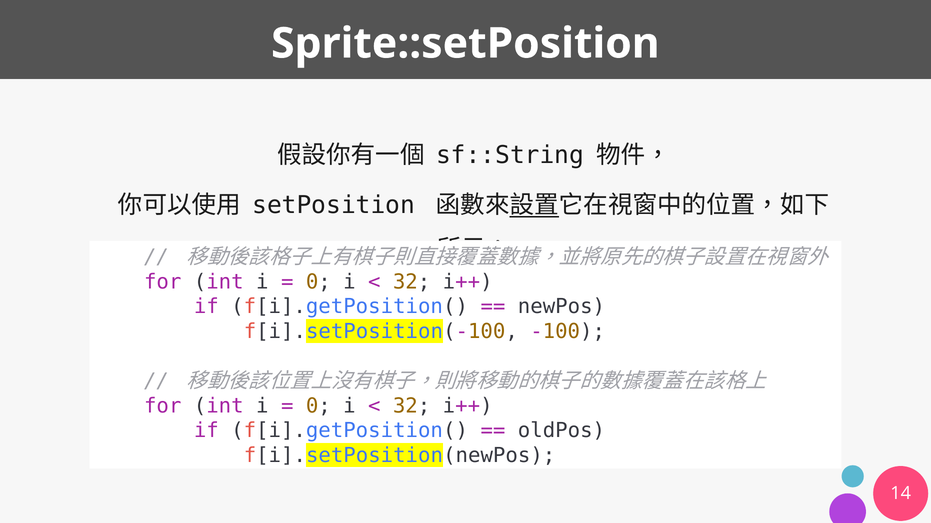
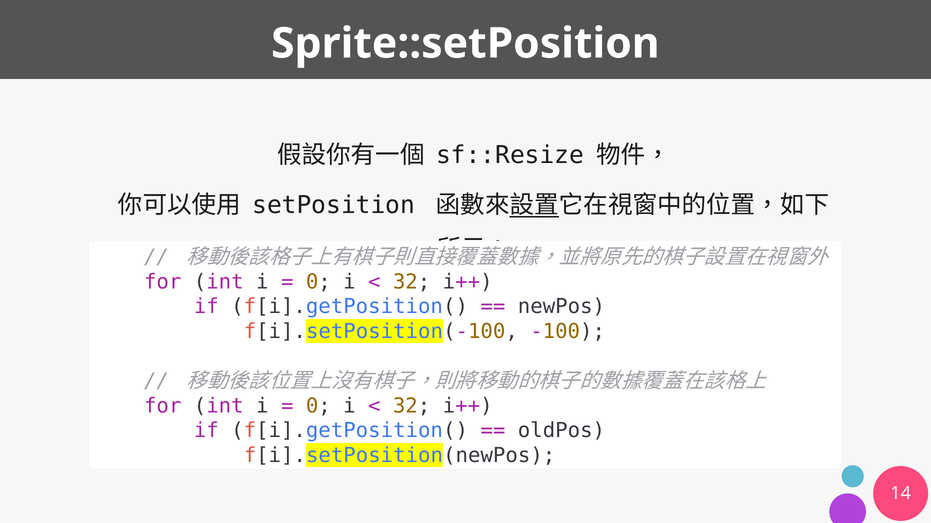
sf::String: sf::String -> sf::Resize
